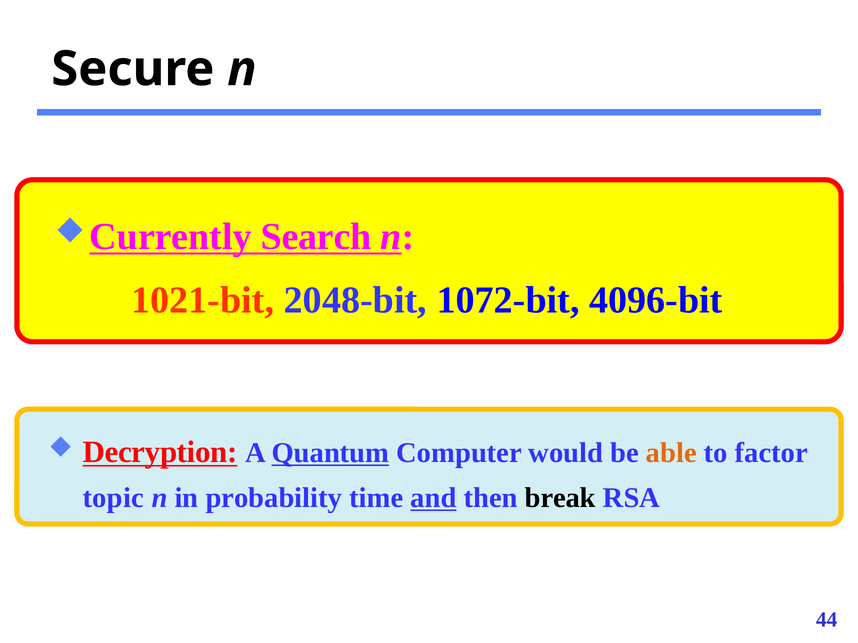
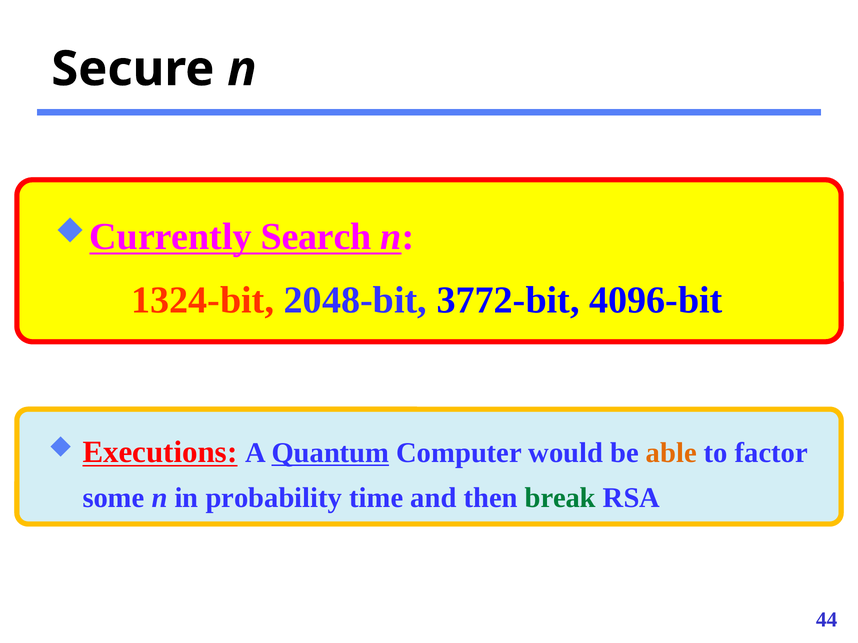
1021-bit: 1021-bit -> 1324-bit
1072-bit: 1072-bit -> 3772-bit
Decryption: Decryption -> Executions
topic: topic -> some
and underline: present -> none
break colour: black -> green
